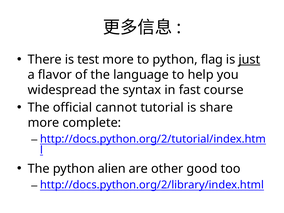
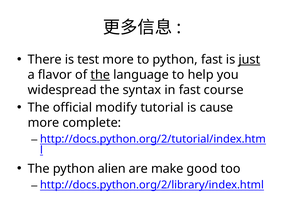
python flag: flag -> fast
the at (100, 75) underline: none -> present
cannot: cannot -> modify
share: share -> cause
other: other -> make
